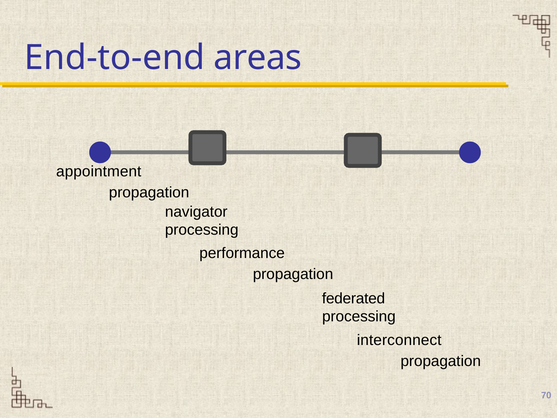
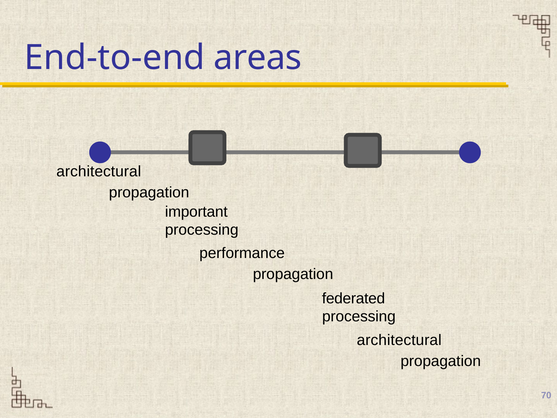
appointment at (99, 171): appointment -> architectural
navigator: navigator -> important
interconnect at (399, 340): interconnect -> architectural
